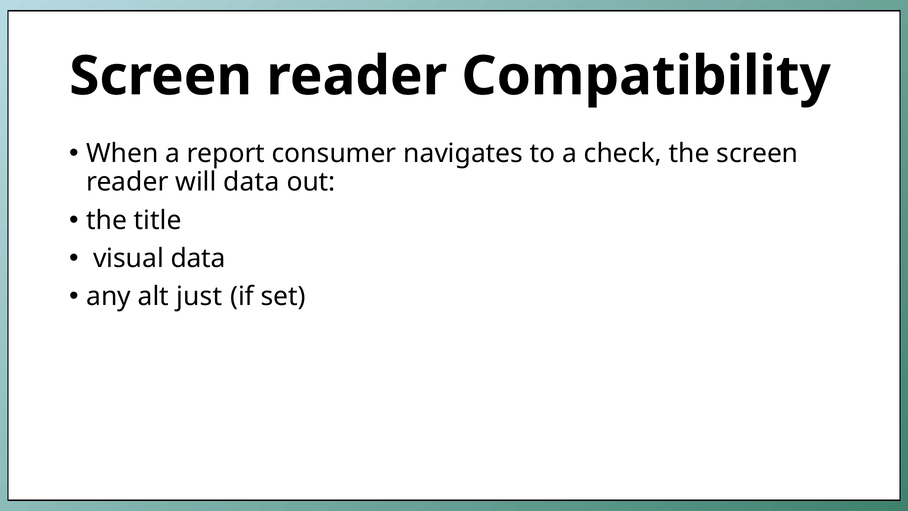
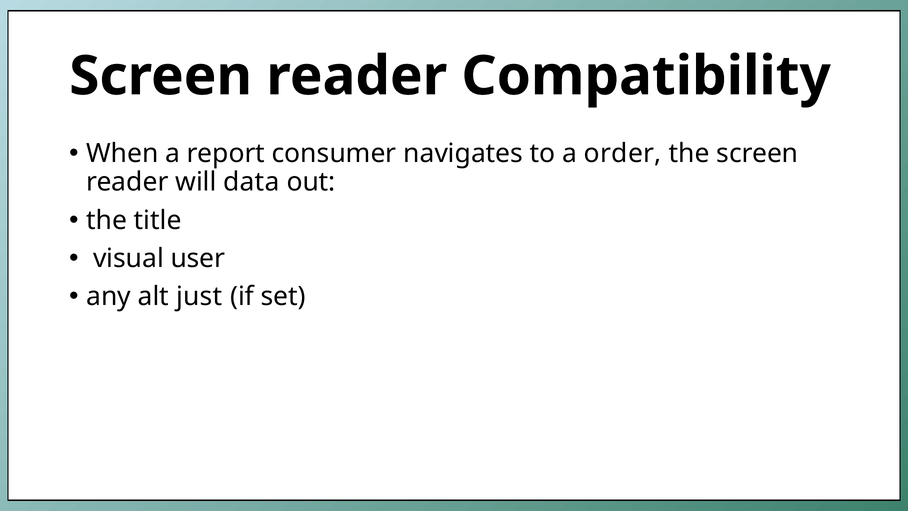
check: check -> order
visual data: data -> user
